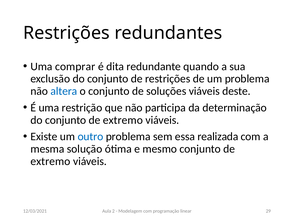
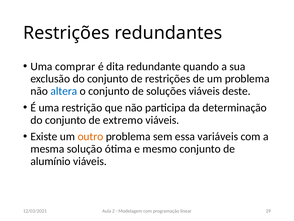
outro colour: blue -> orange
realizada: realizada -> variáveis
extremo at (50, 161): extremo -> alumínio
